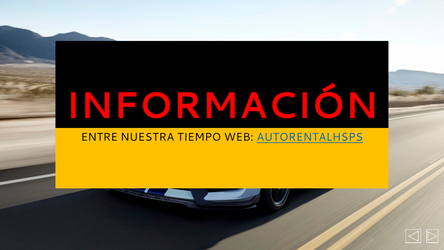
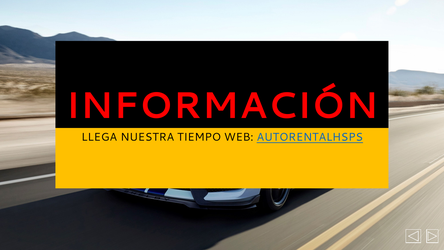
ENTRE: ENTRE -> LLEGA
